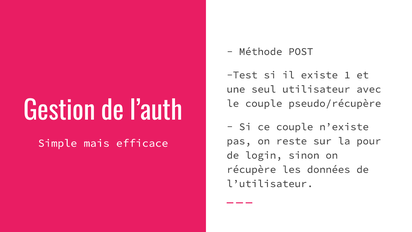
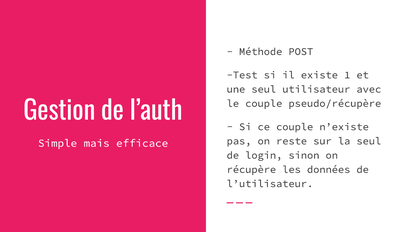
la pour: pour -> seul
